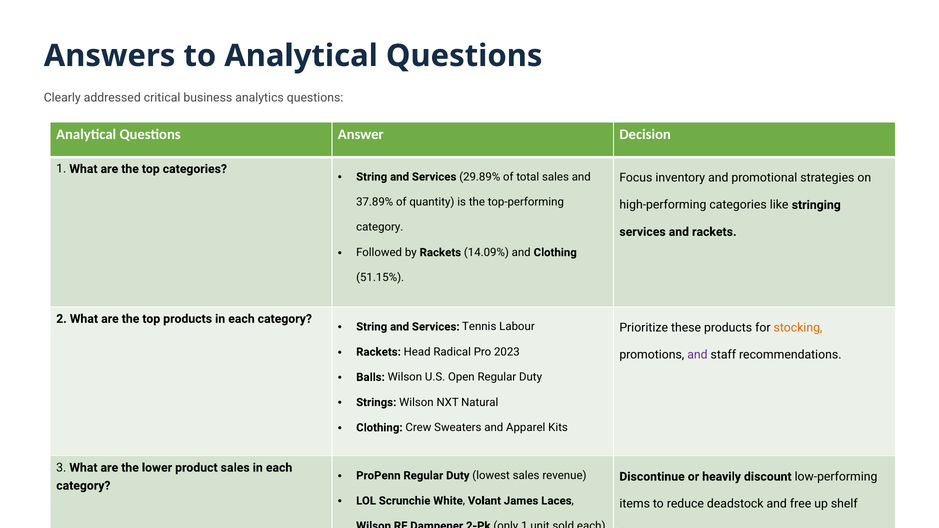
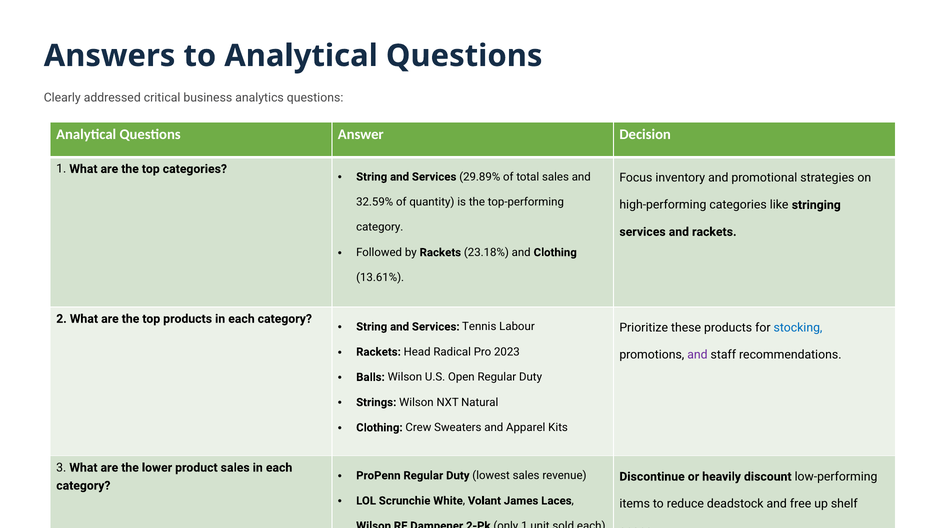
37.89%: 37.89% -> 32.59%
14.09%: 14.09% -> 23.18%
51.15%: 51.15% -> 13.61%
stocking colour: orange -> blue
